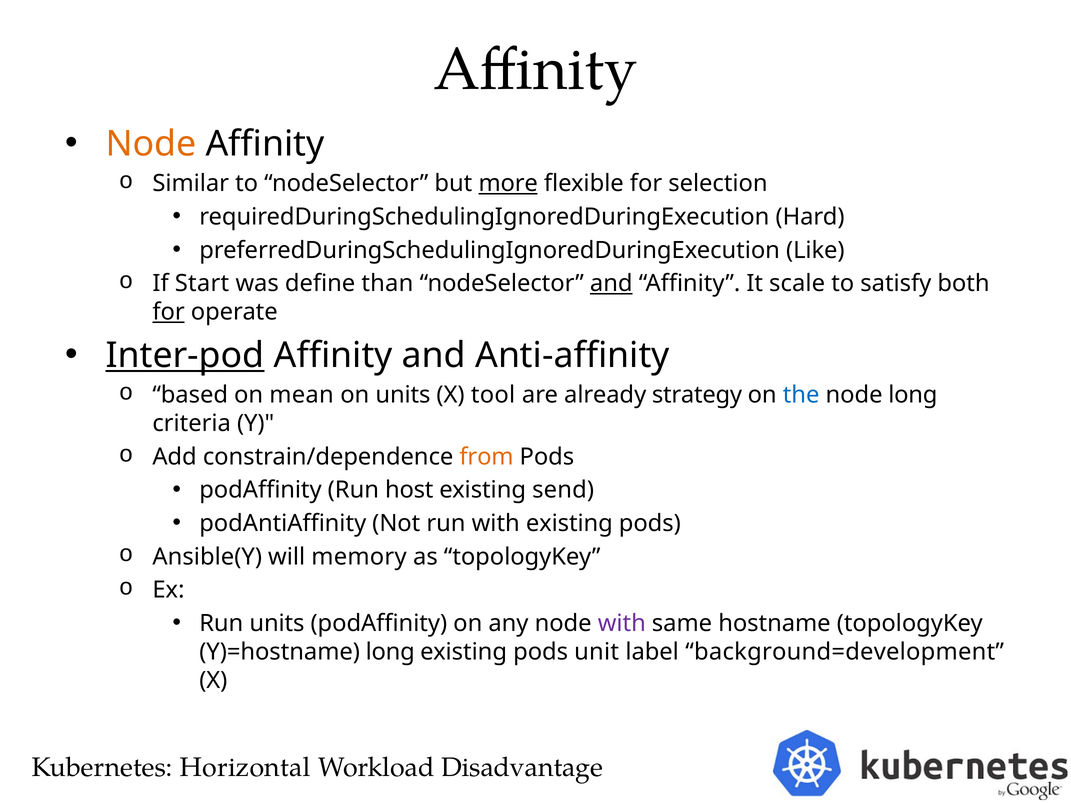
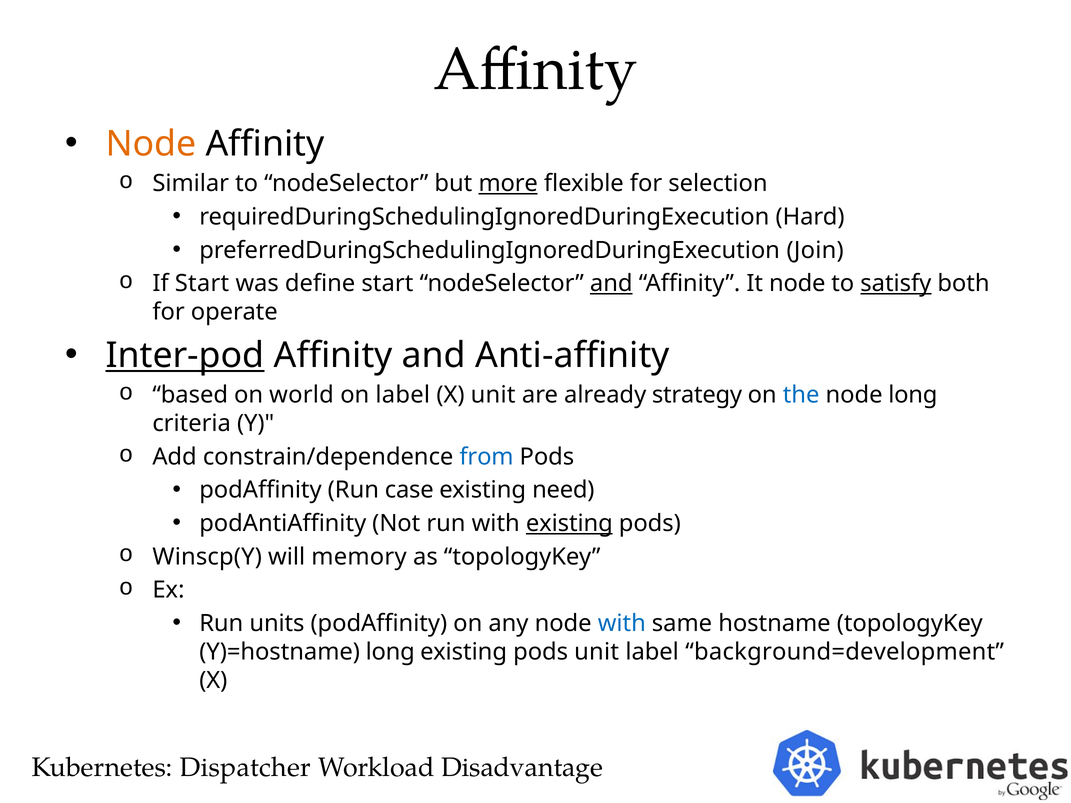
Like: Like -> Join
define than: than -> start
It scale: scale -> node
satisfy underline: none -> present
for at (169, 312) underline: present -> none
mean: mean -> world
on units: units -> label
X tool: tool -> unit
from colour: orange -> blue
host: host -> case
send: send -> need
existing at (569, 524) underline: none -> present
Ansible(Y: Ansible(Y -> Winscp(Y
with at (622, 623) colour: purple -> blue
Horizontal: Horizontal -> Dispatcher
